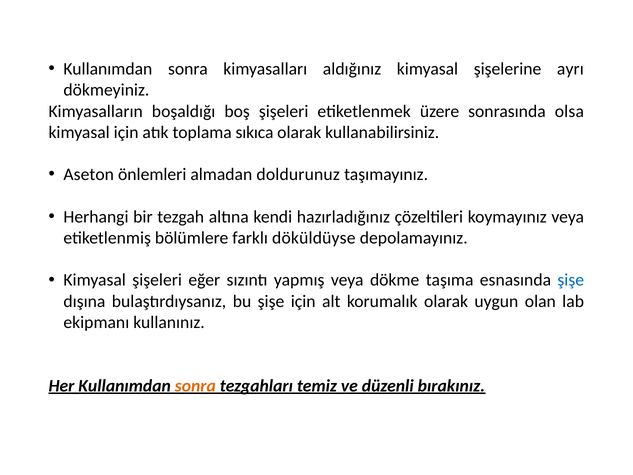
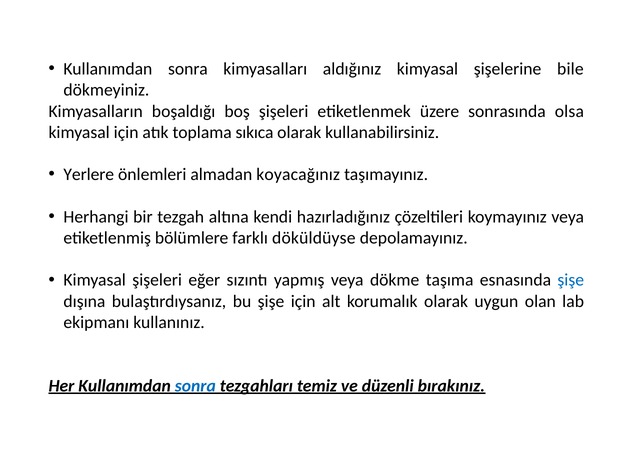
ayrı: ayrı -> bile
Aseton: Aseton -> Yerlere
doldurunuz: doldurunuz -> koyacağınız
sonra at (195, 386) colour: orange -> blue
